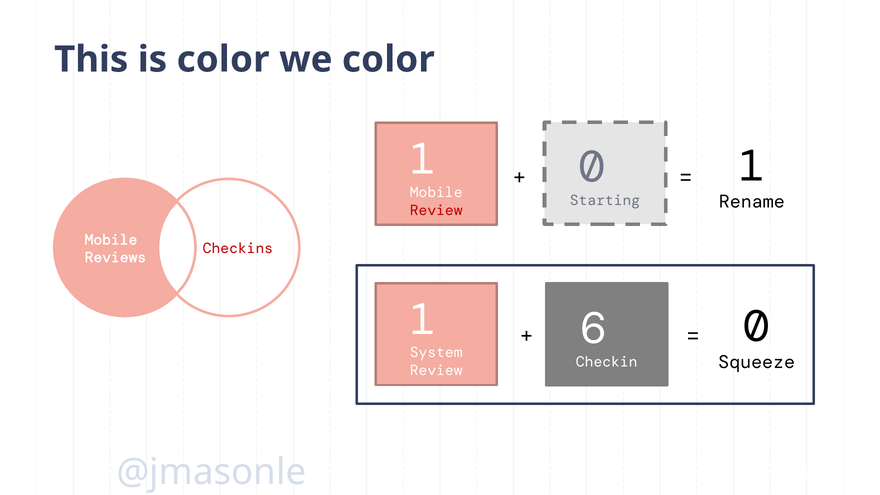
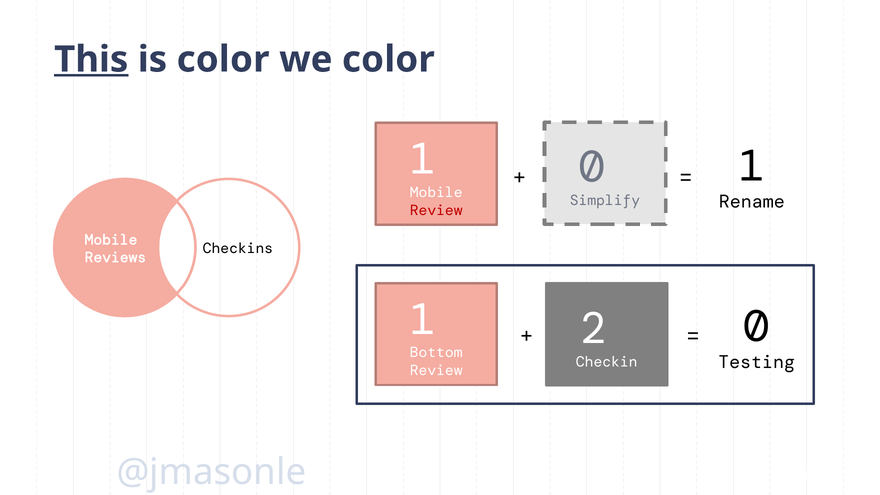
This underline: none -> present
Starting: Starting -> Simplify
Checkins colour: red -> black
6: 6 -> 2
System: System -> Bottom
Squeeze: Squeeze -> Testing
